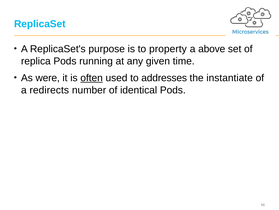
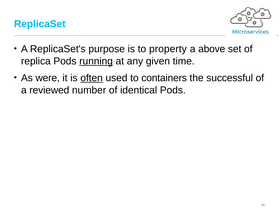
running underline: none -> present
addresses: addresses -> containers
instantiate: instantiate -> successful
redirects: redirects -> reviewed
